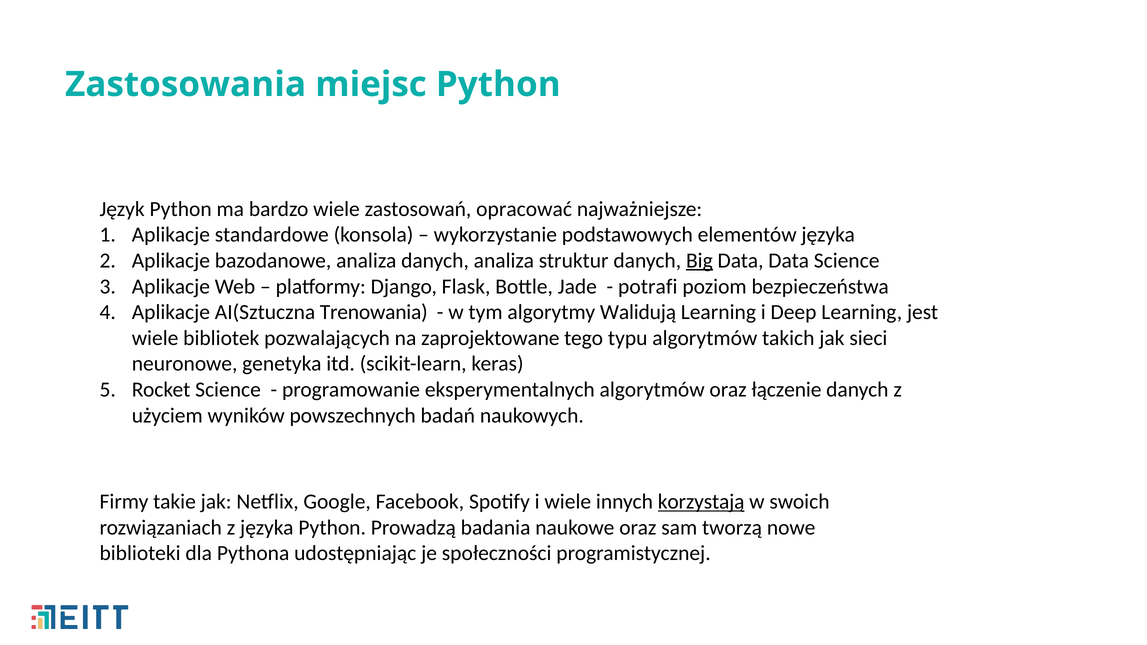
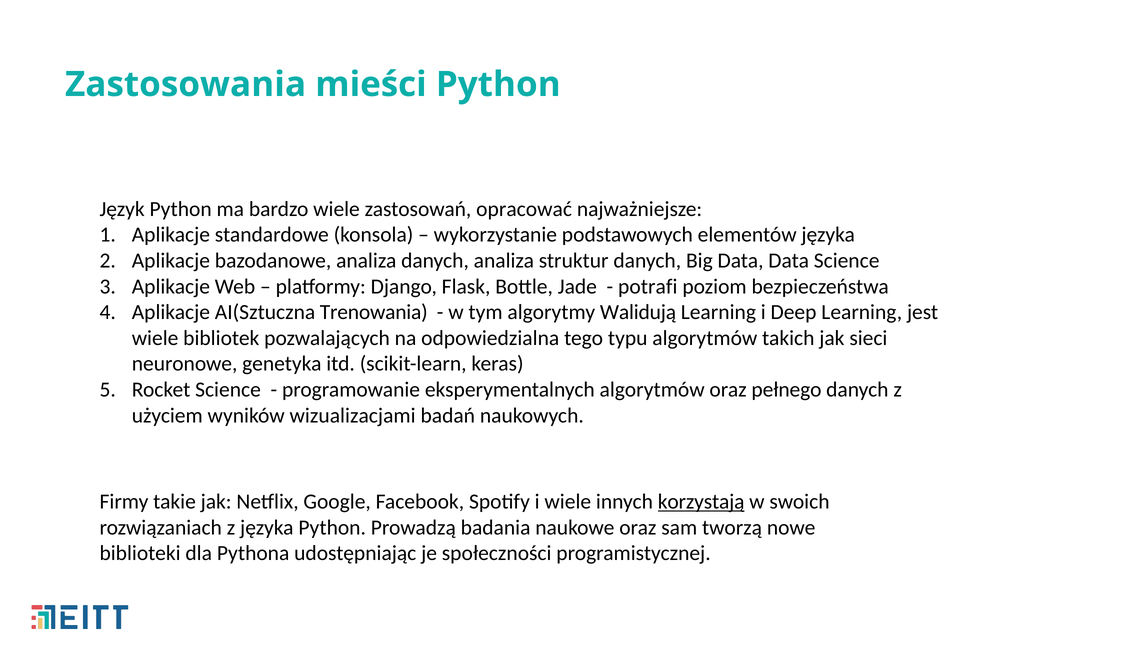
miejsc: miejsc -> mieści
Big underline: present -> none
zaprojektowane: zaprojektowane -> odpowiedzialna
łączenie: łączenie -> pełnego
powszechnych: powszechnych -> wizualizacjami
